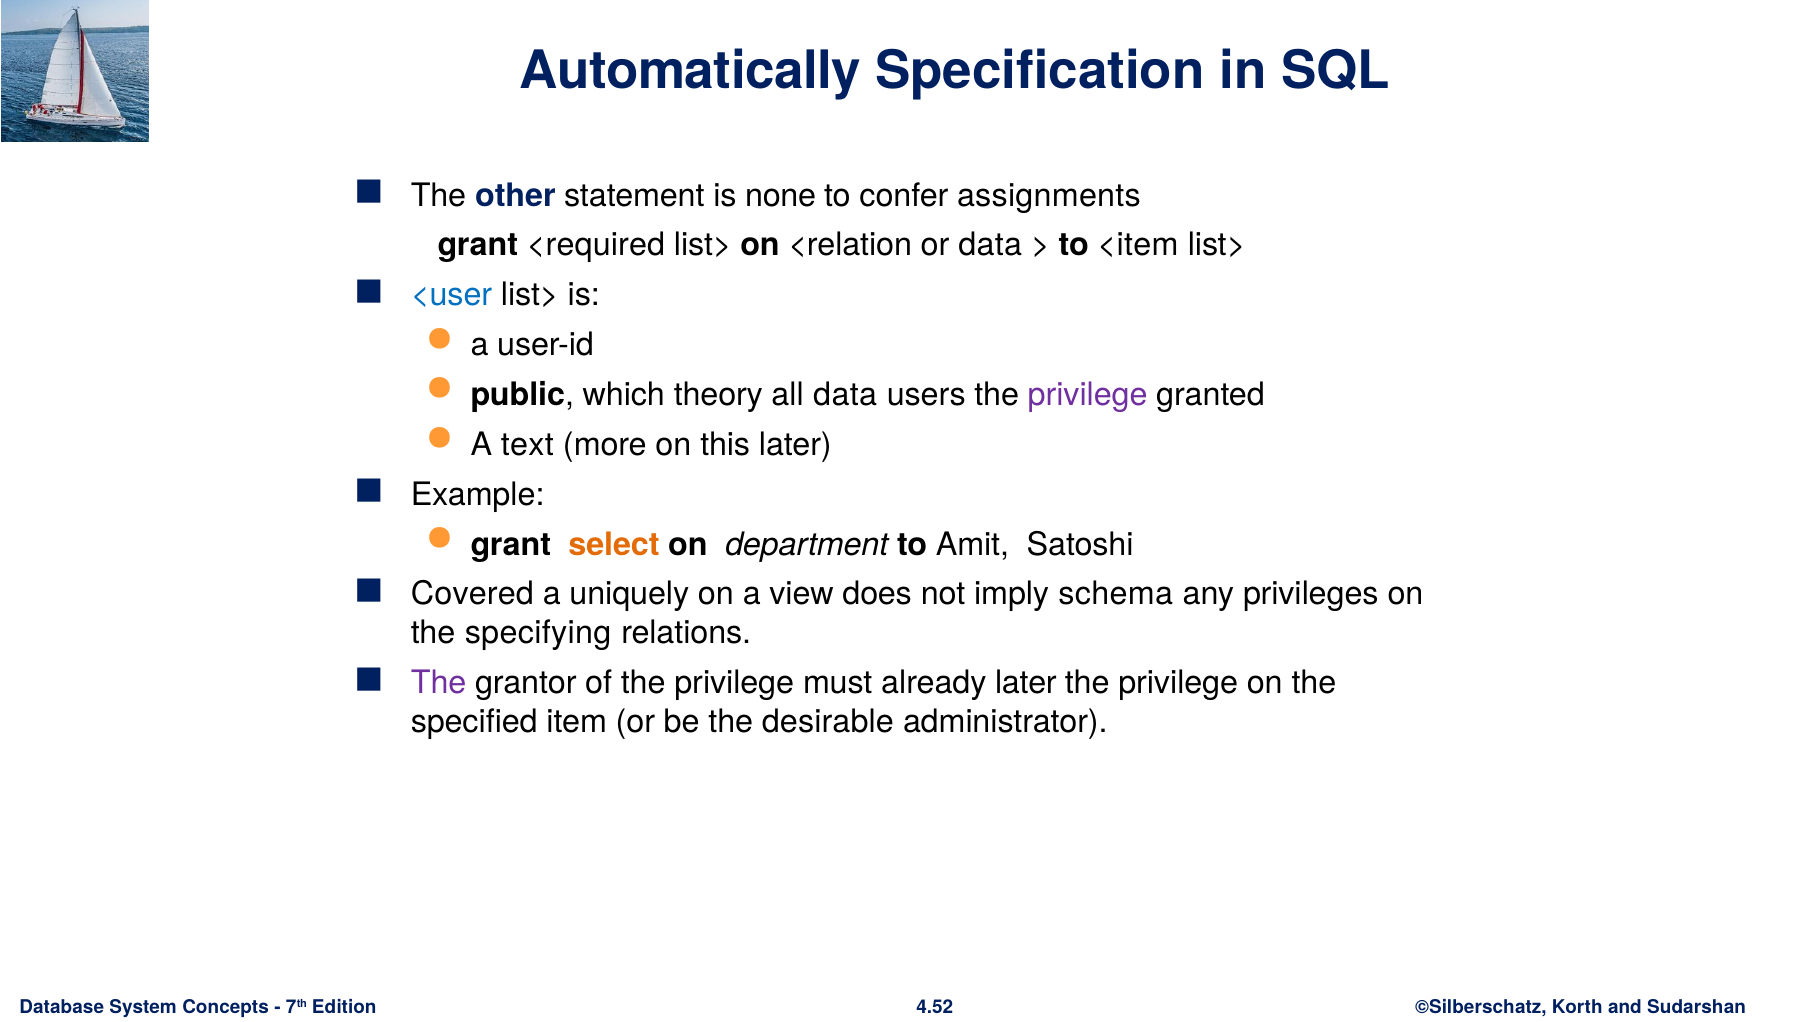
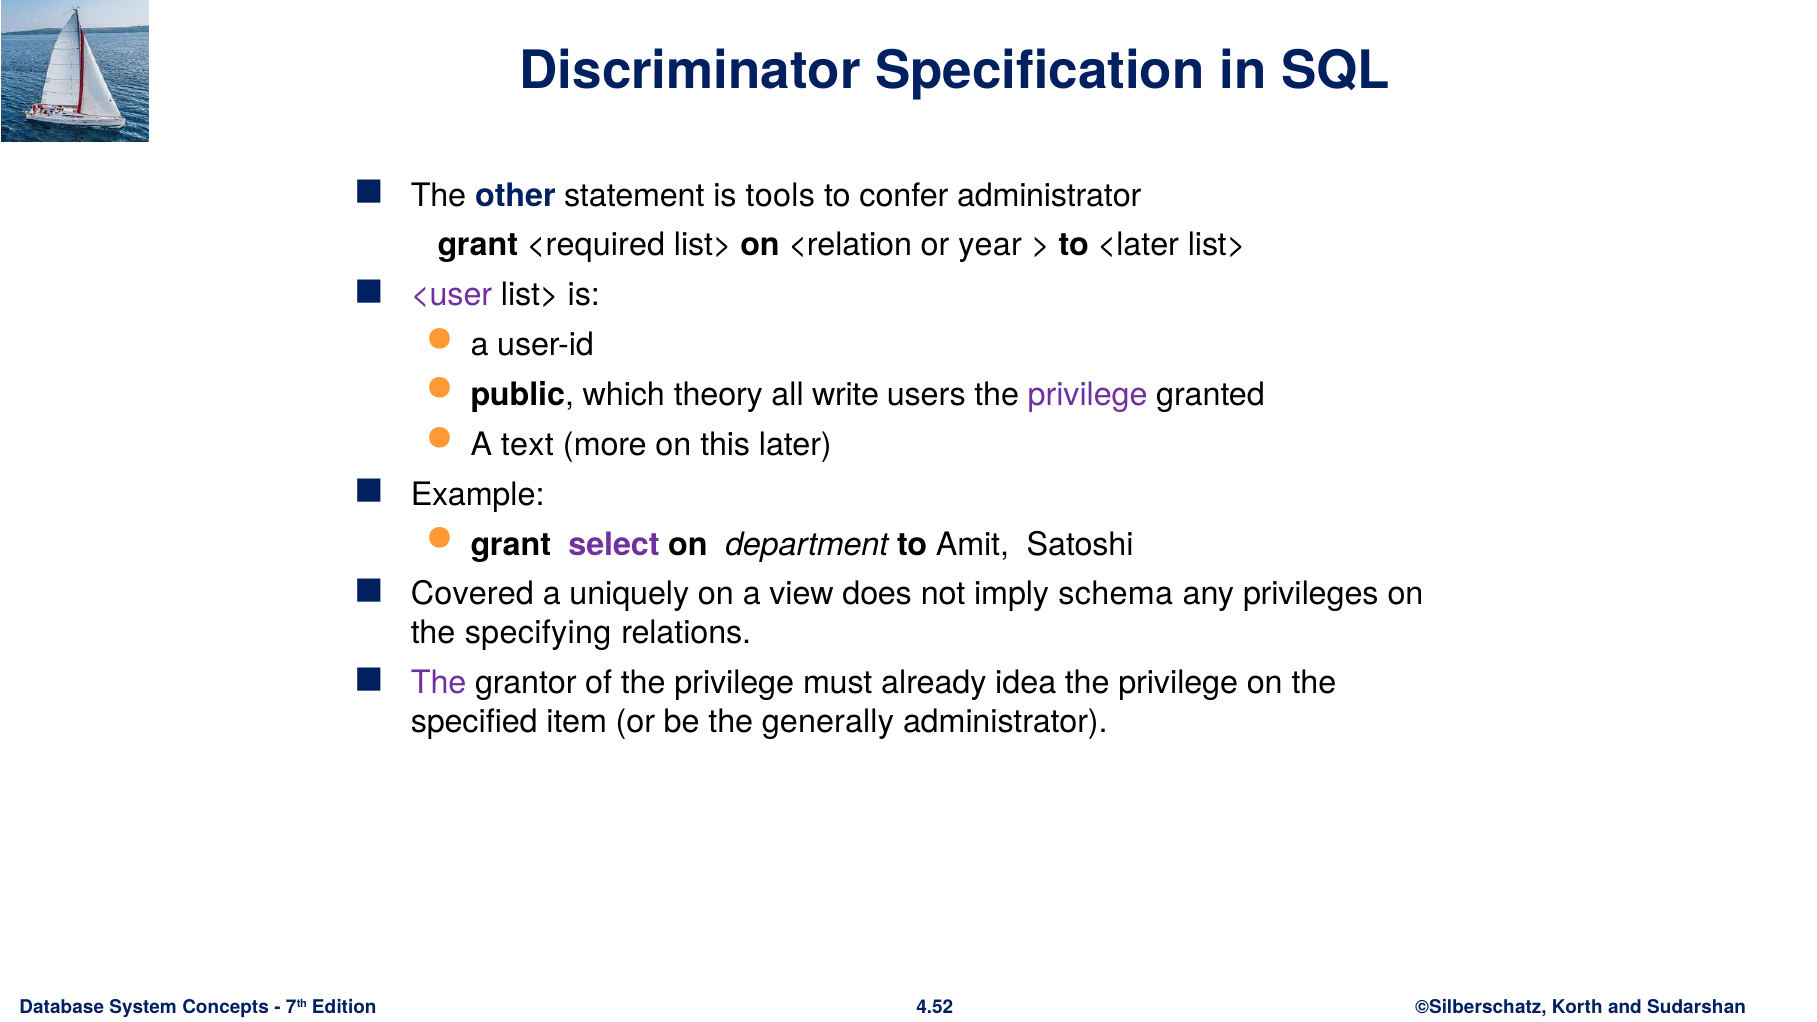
Automatically: Automatically -> Discriminator
none: none -> tools
confer assignments: assignments -> administrator
or data: data -> year
<item: <item -> <later
<user colour: blue -> purple
all data: data -> write
select colour: orange -> purple
already later: later -> idea
desirable: desirable -> generally
